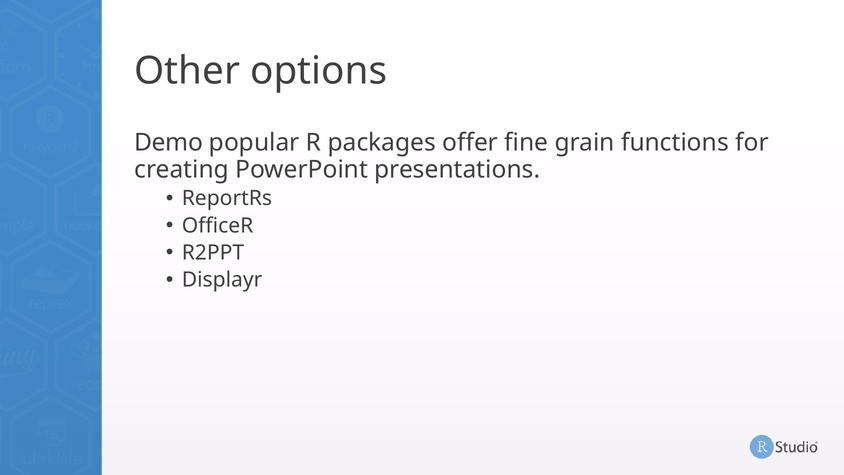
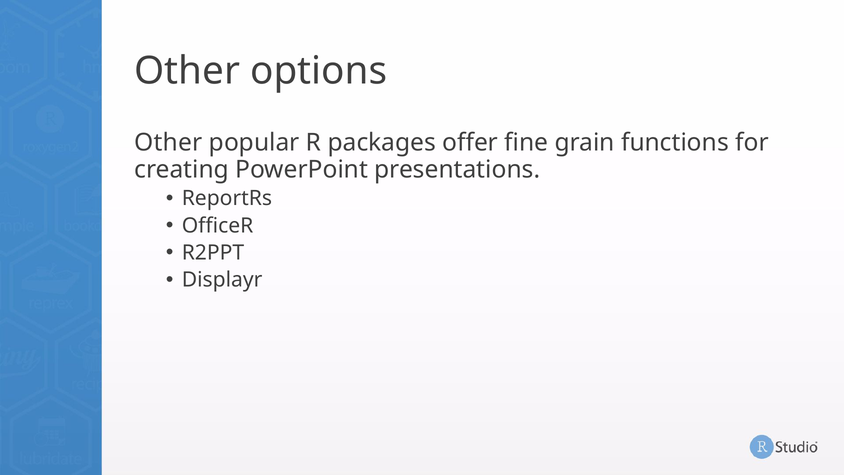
Demo at (169, 143): Demo -> Other
